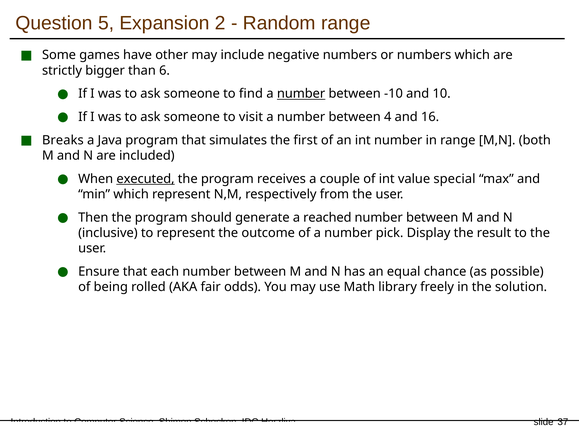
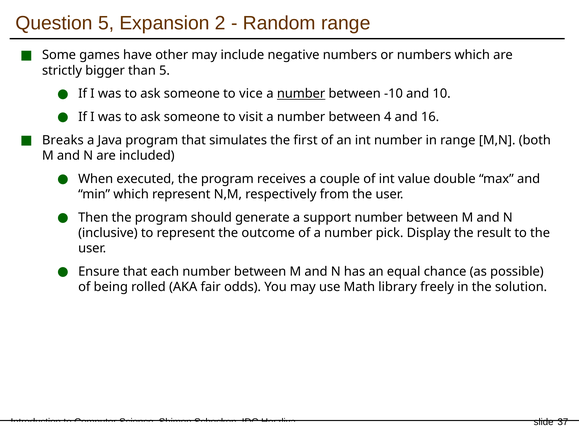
than 6: 6 -> 5
find: find -> vice
executed underline: present -> none
special: special -> double
reached: reached -> support
